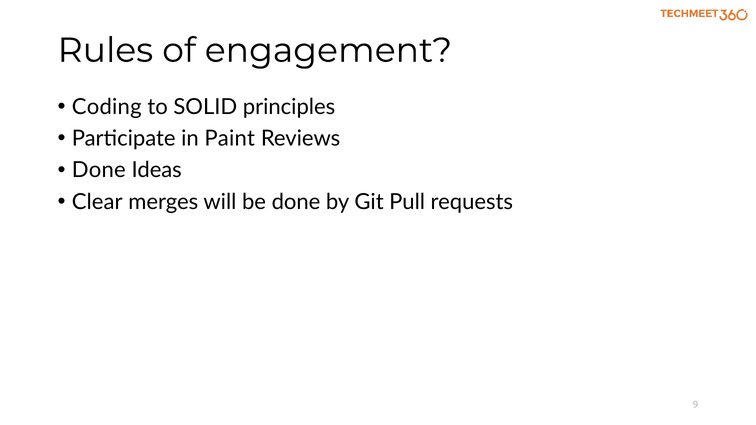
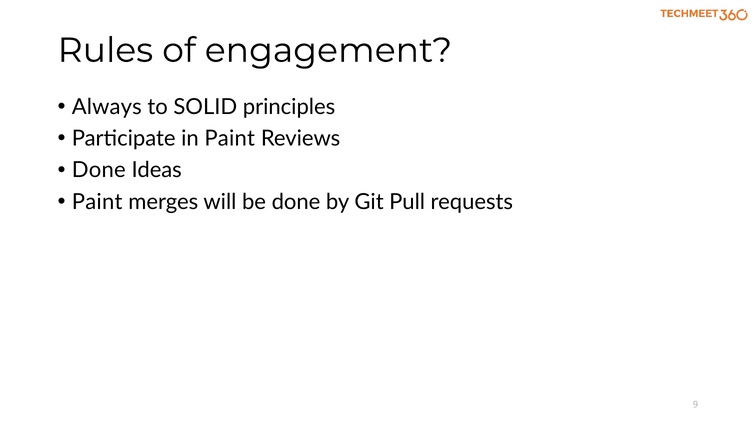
Coding: Coding -> Always
Clear at (97, 202): Clear -> Paint
